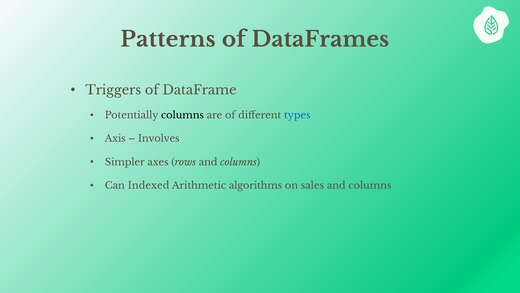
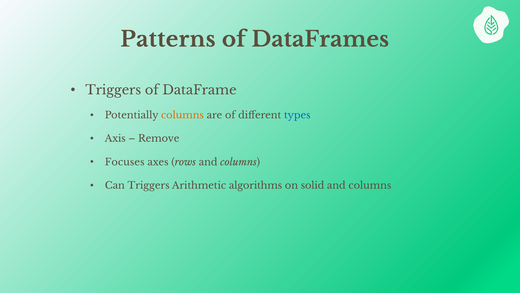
columns at (182, 115) colour: black -> orange
Involves: Involves -> Remove
Simpler: Simpler -> Focuses
Can Indexed: Indexed -> Triggers
sales: sales -> solid
